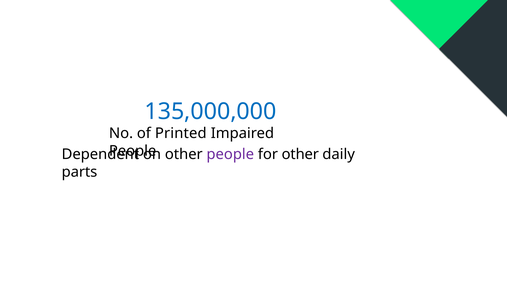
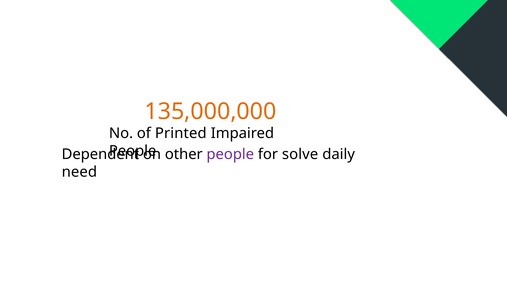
135,000,000 colour: blue -> orange
for other: other -> solve
parts: parts -> need
